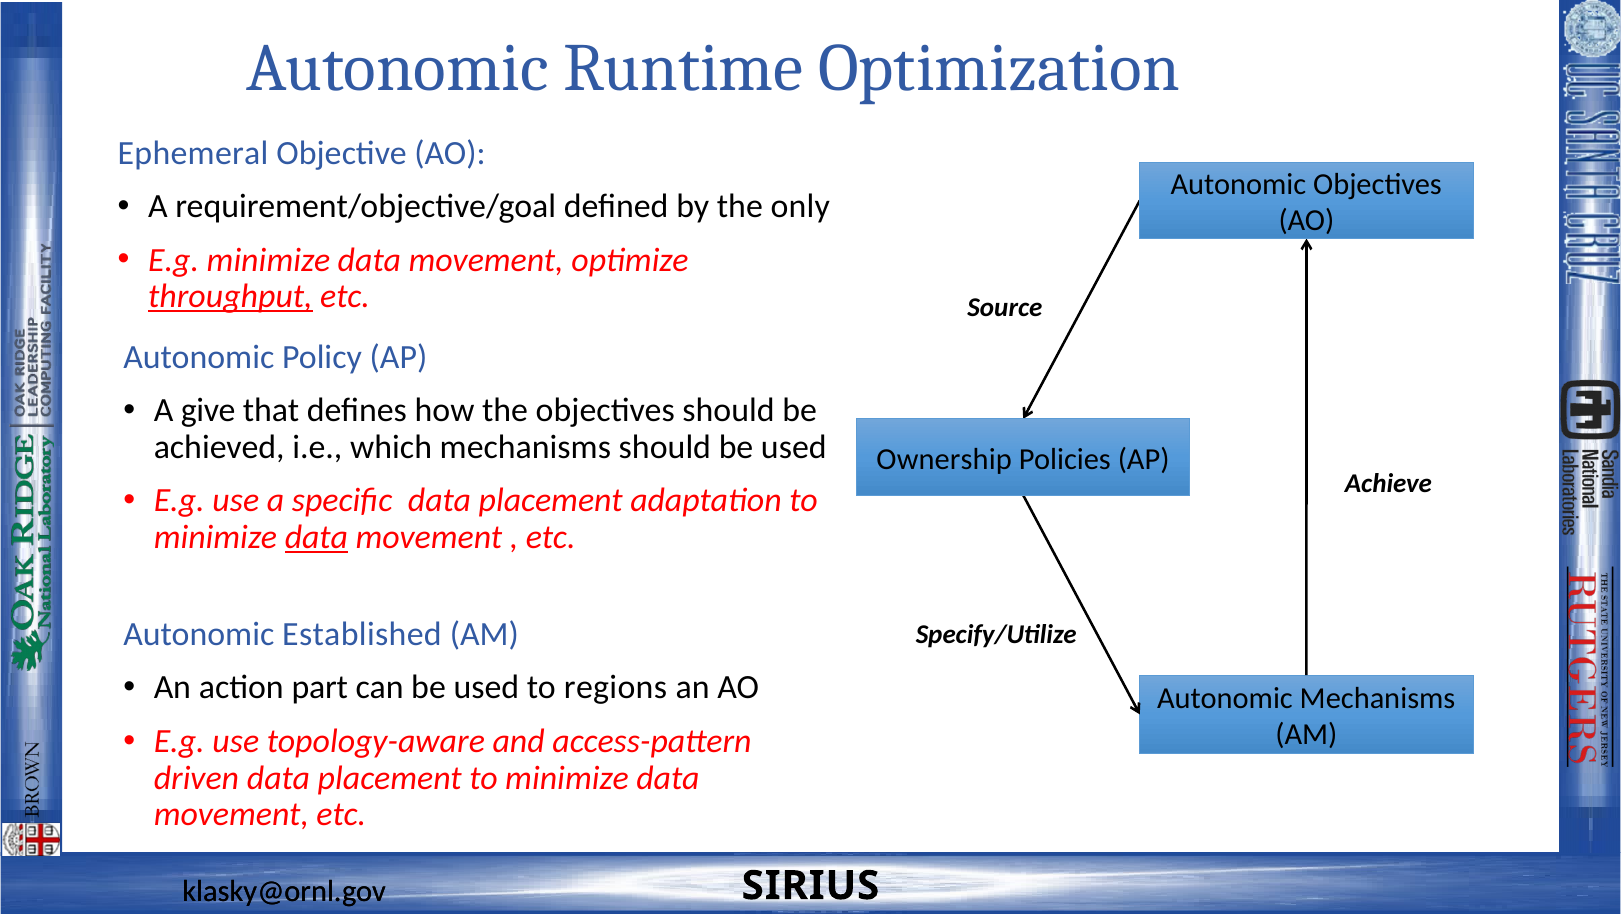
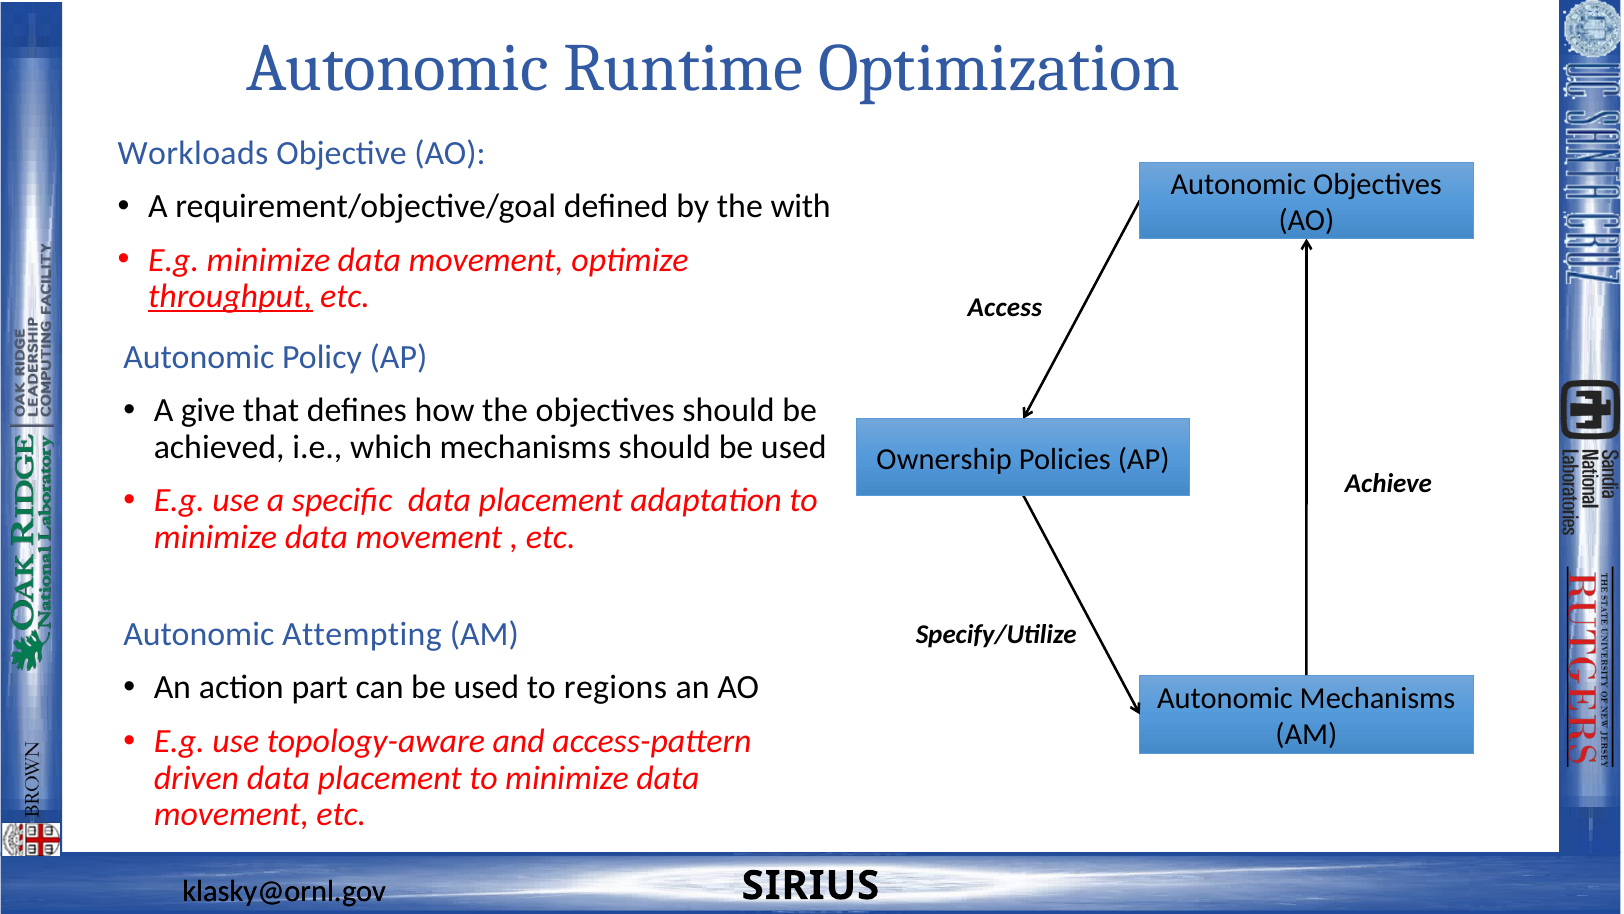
Ephemeral: Ephemeral -> Workloads
only: only -> with
Source: Source -> Access
data at (316, 537) underline: present -> none
Established: Established -> Attempting
